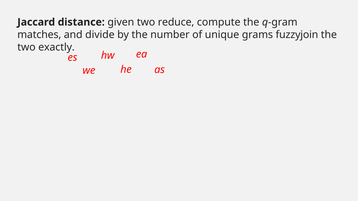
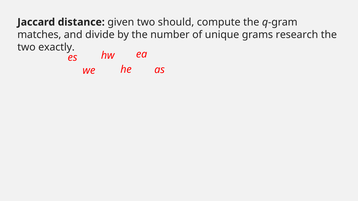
reduce: reduce -> should
fuzzyjoin: fuzzyjoin -> research
